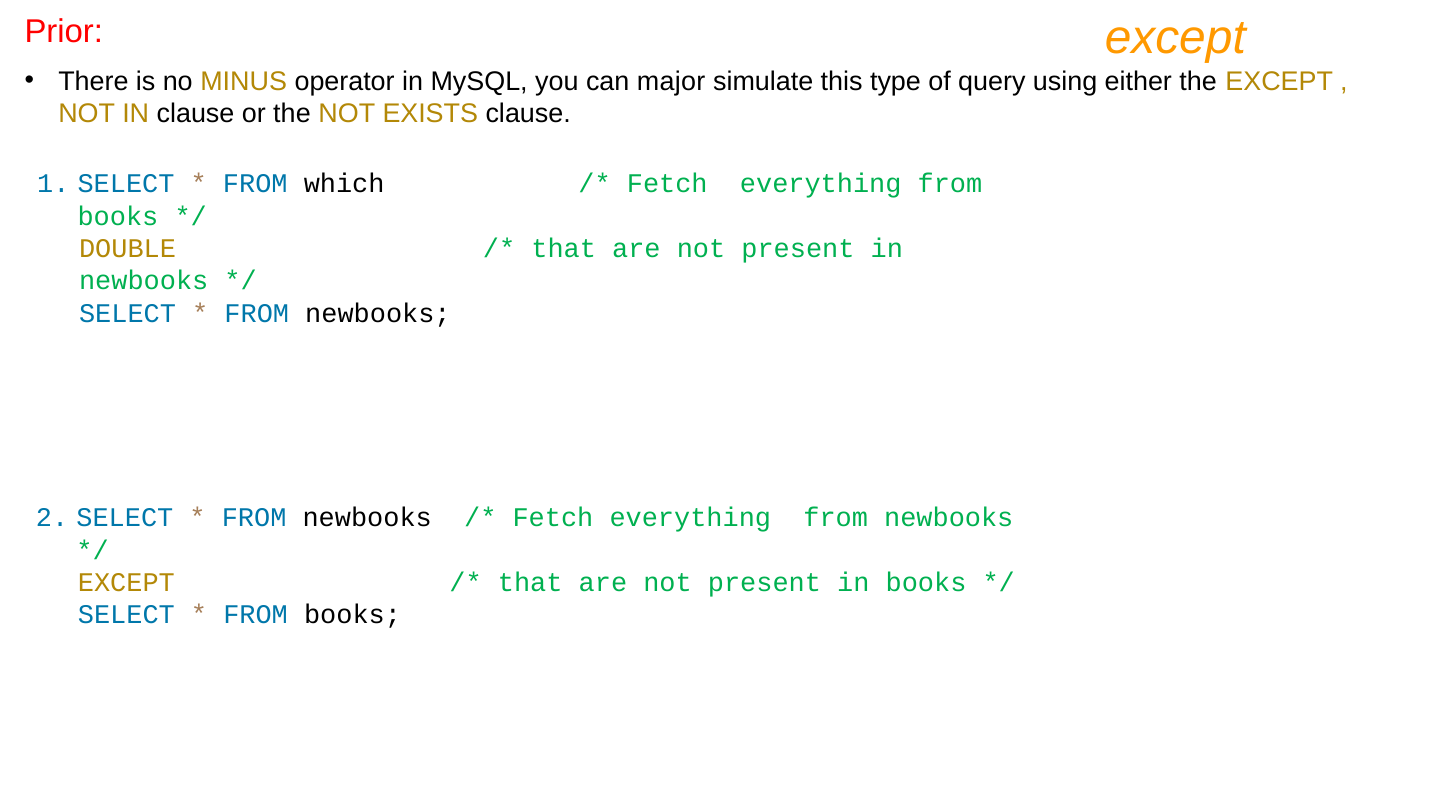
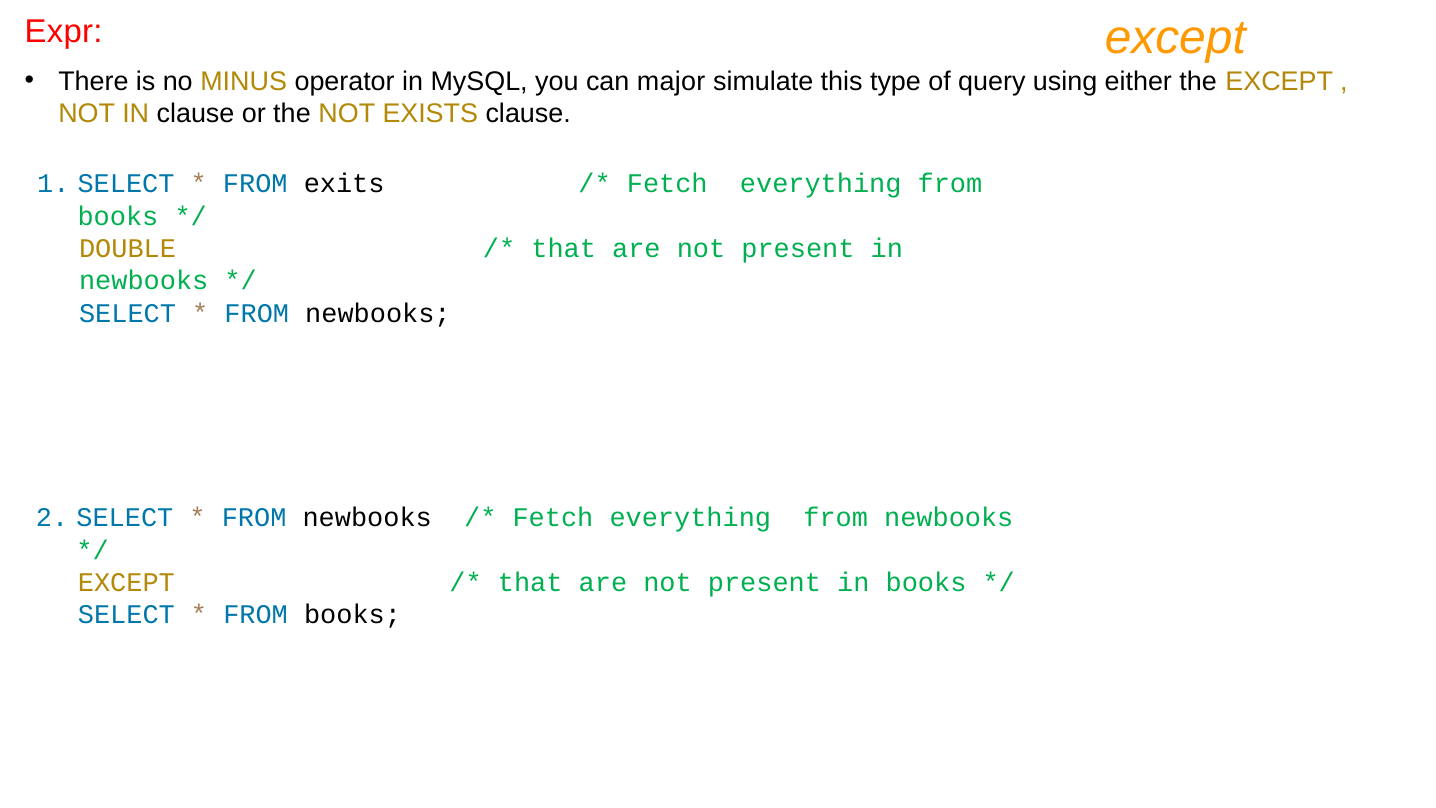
Prior: Prior -> Expr
which: which -> exits
